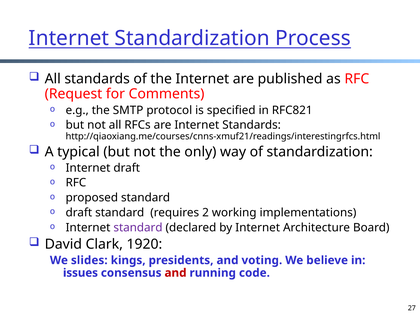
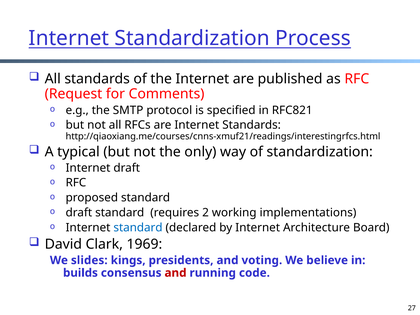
standard at (138, 228) colour: purple -> blue
1920: 1920 -> 1969
issues: issues -> builds
